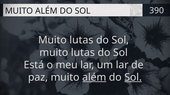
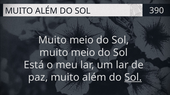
lutas at (81, 40): lutas -> meio
lutas at (83, 53): lutas -> meio
além at (94, 78) underline: present -> none
